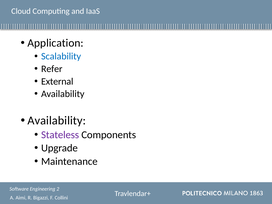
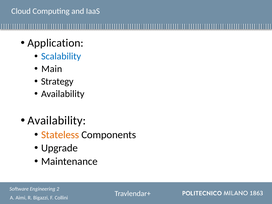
Refer: Refer -> Main
External: External -> Strategy
Stateless colour: purple -> orange
